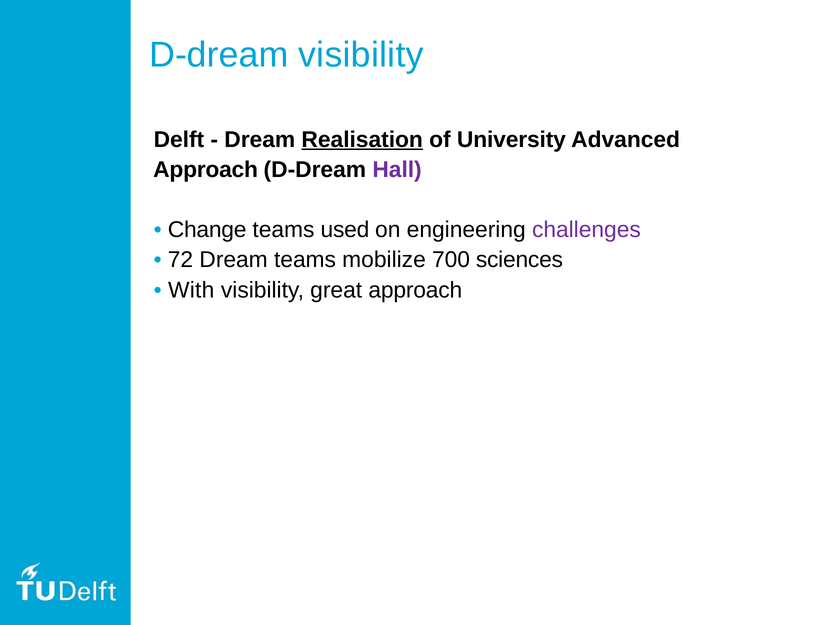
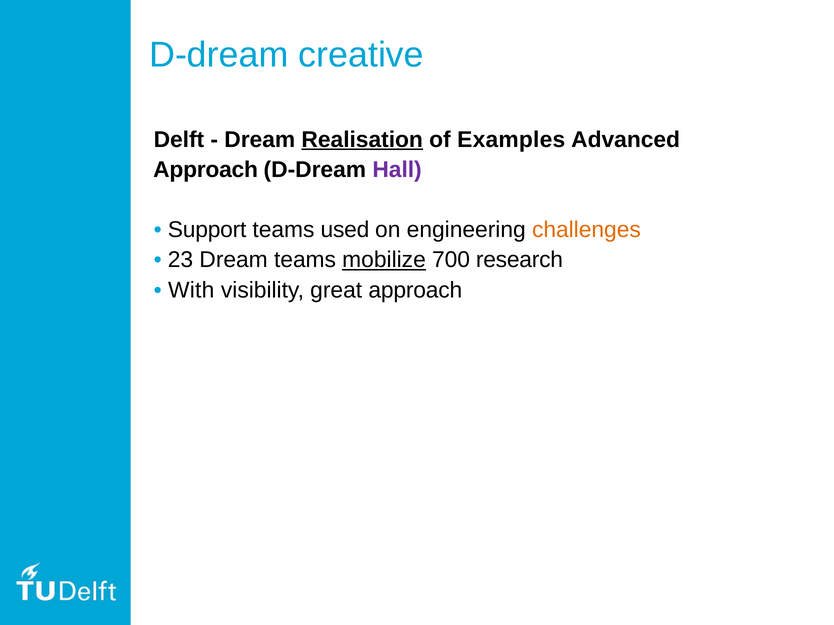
D-dream visibility: visibility -> creative
University: University -> Examples
Change: Change -> Support
challenges colour: purple -> orange
72: 72 -> 23
mobilize underline: none -> present
sciences: sciences -> research
